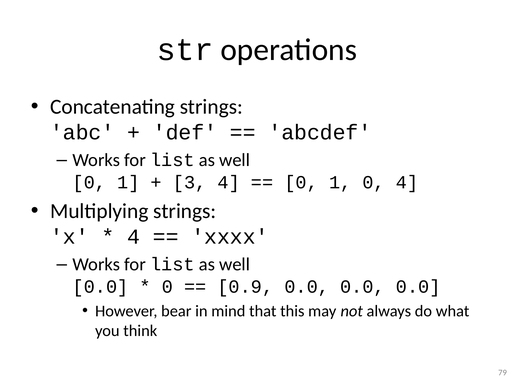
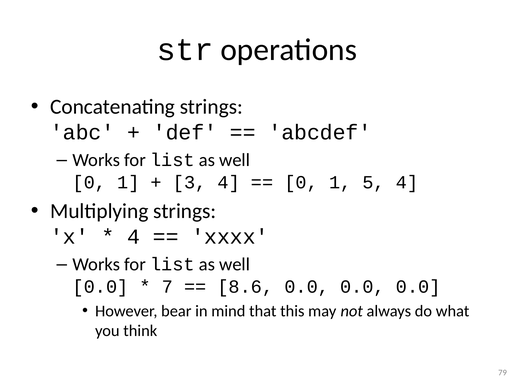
1 0: 0 -> 5
0 at (167, 287): 0 -> 7
0.9: 0.9 -> 8.6
